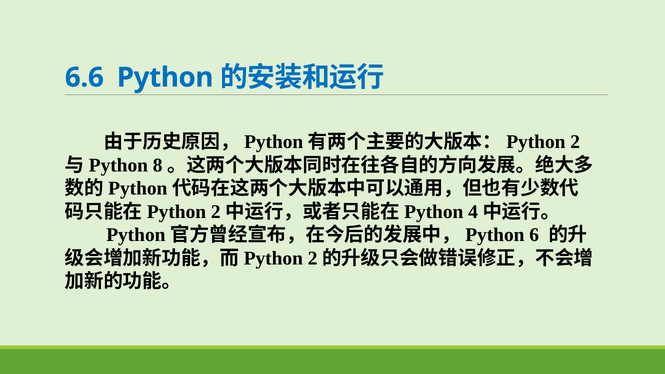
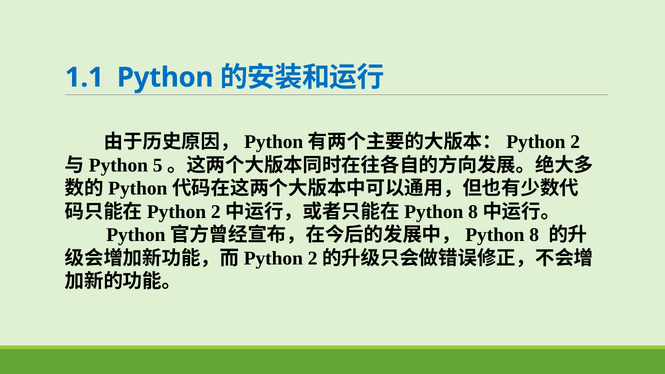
6.6: 6.6 -> 1.1
8: 8 -> 5
4 at (473, 212): 4 -> 8
6 at (534, 235): 6 -> 8
